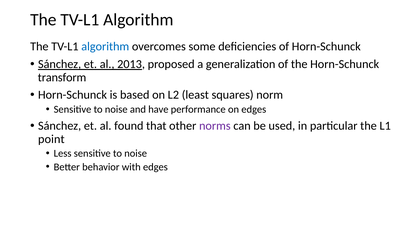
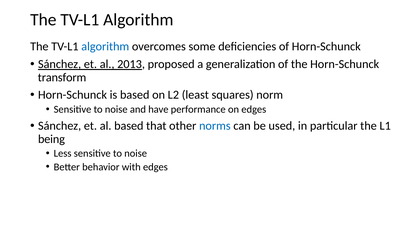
al found: found -> based
norms colour: purple -> blue
point: point -> being
